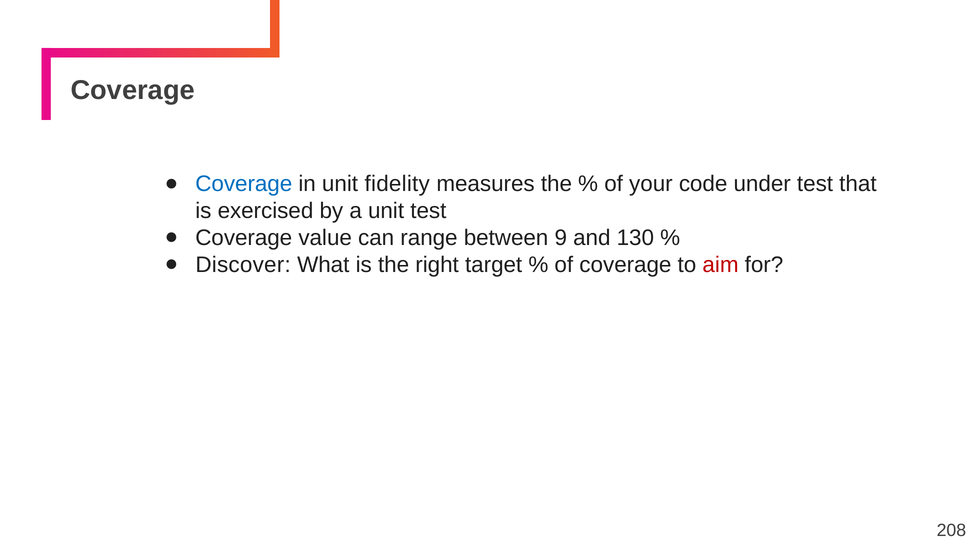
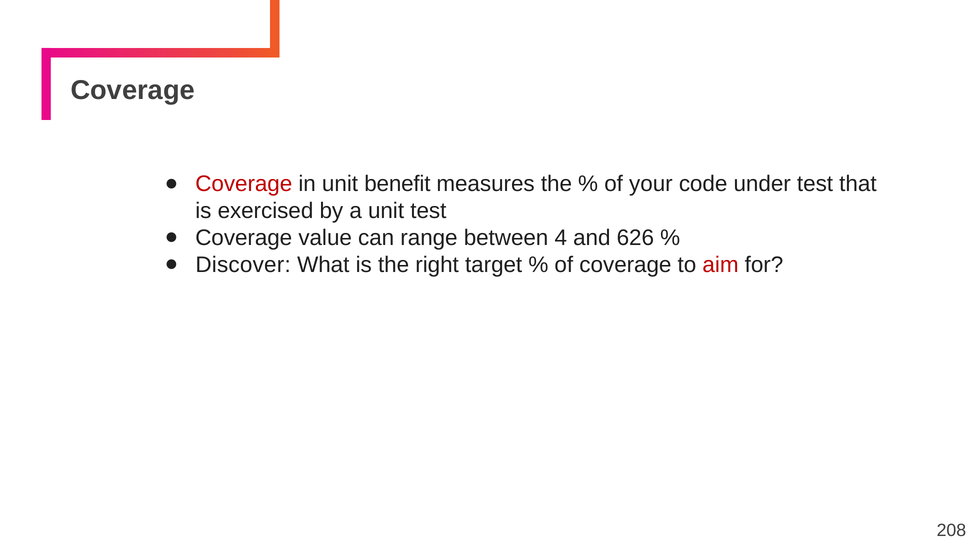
Coverage at (244, 184) colour: blue -> red
fidelity: fidelity -> benefit
9: 9 -> 4
130: 130 -> 626
